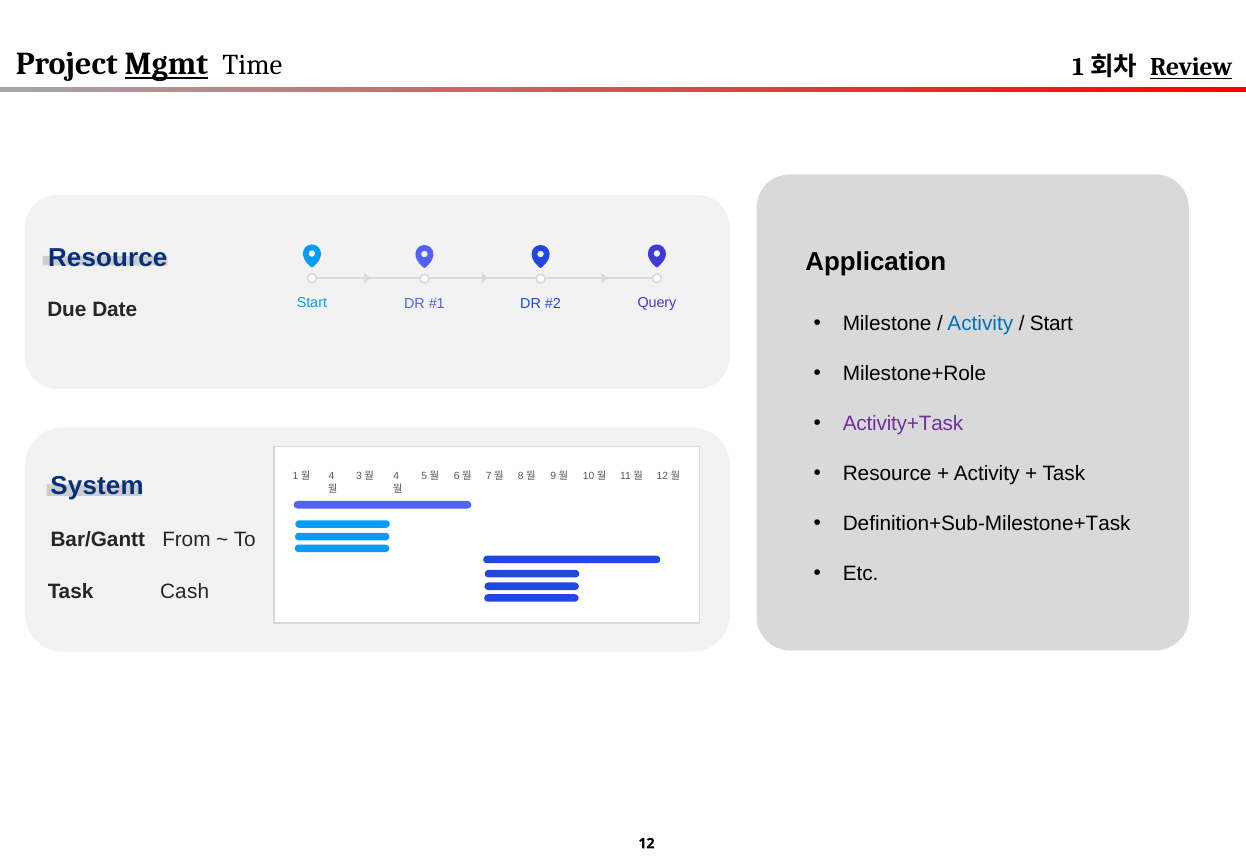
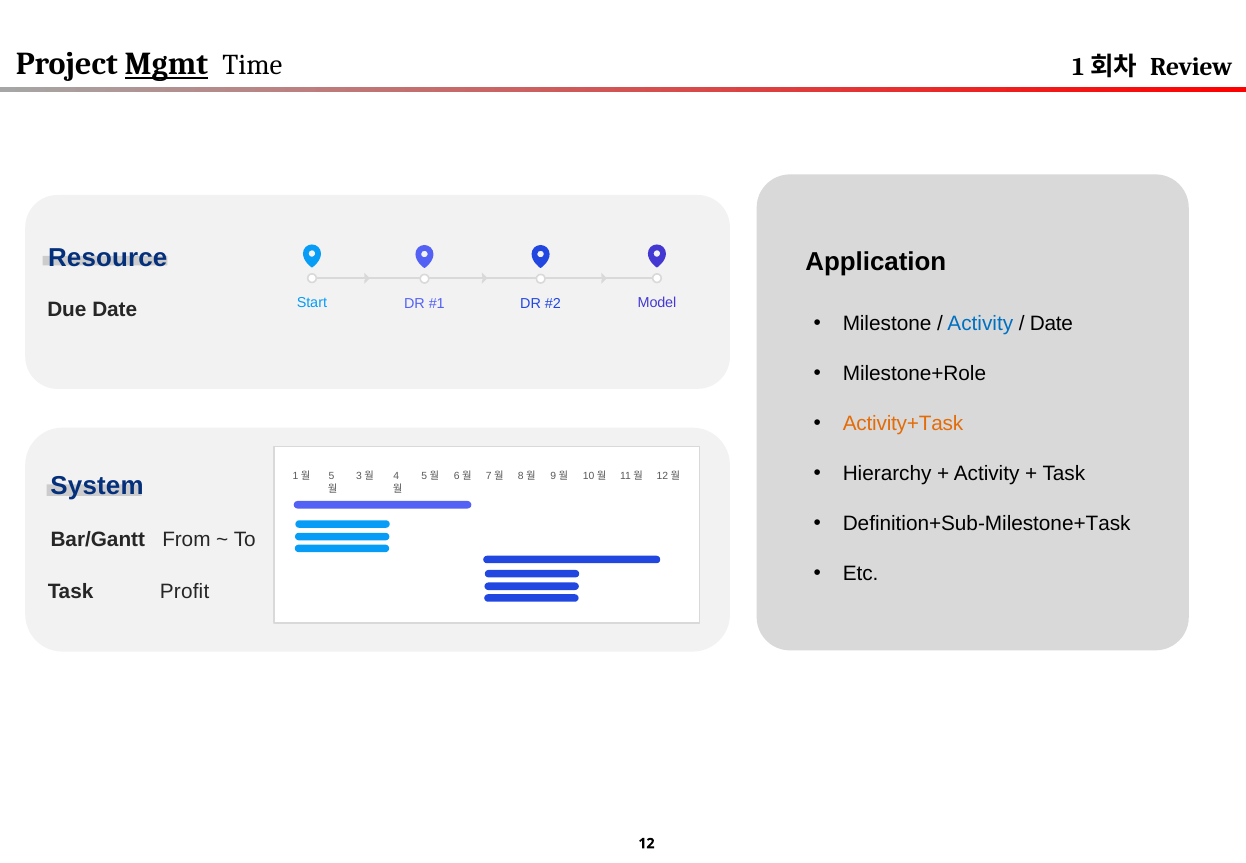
Review underline: present -> none
Query: Query -> Model
Start at (1051, 324): Start -> Date
Activity+Task colour: purple -> orange
Resource at (887, 473): Resource -> Hierarchy
4 at (331, 476): 4 -> 5
Cash: Cash -> Profit
